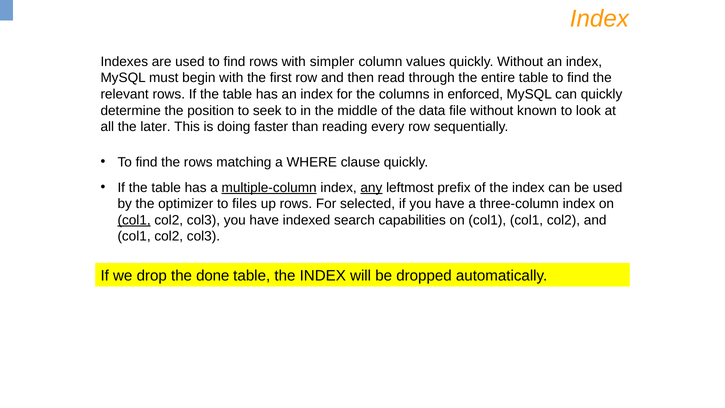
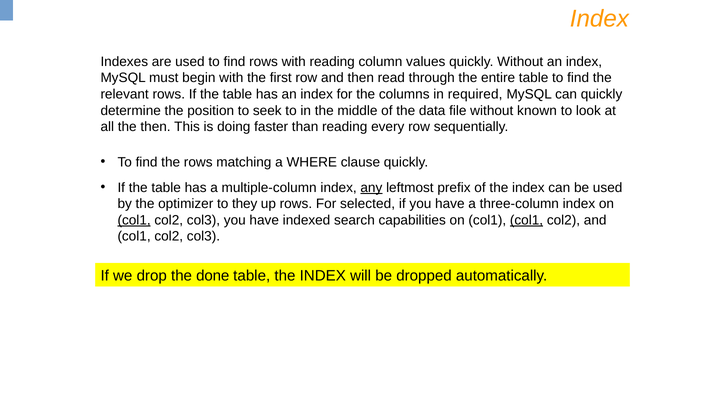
with simpler: simpler -> reading
enforced: enforced -> required
the later: later -> then
multiple-column underline: present -> none
files: files -> they
col1 at (527, 220) underline: none -> present
